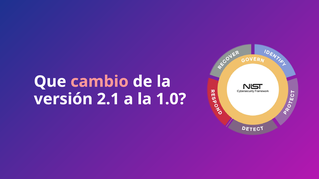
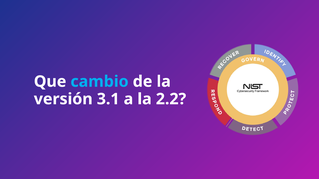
cambio colour: pink -> light blue
2.1: 2.1 -> 3.1
1.0: 1.0 -> 2.2
